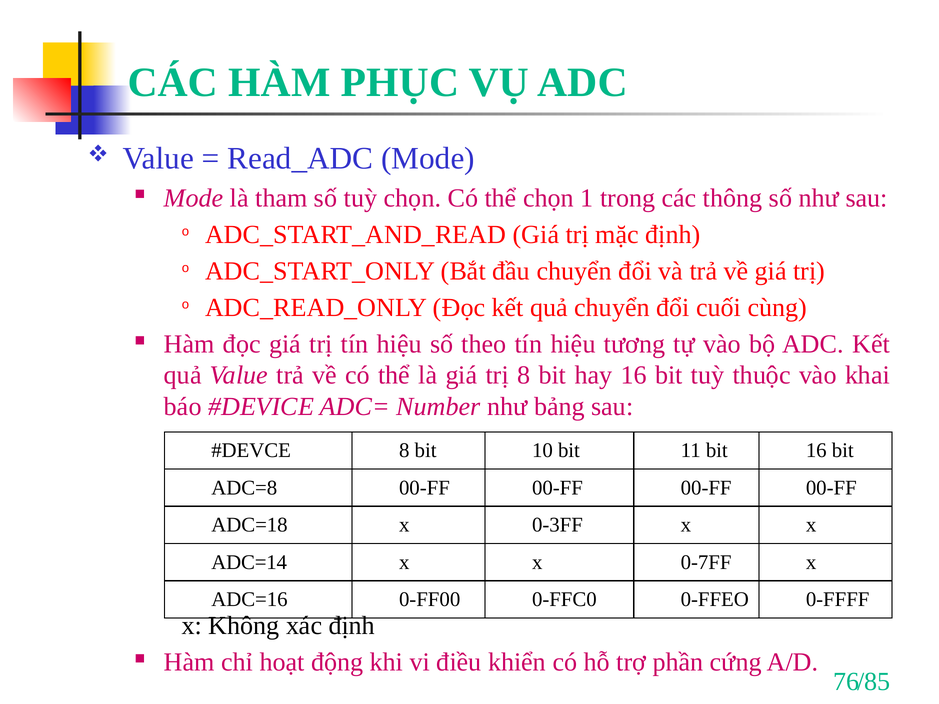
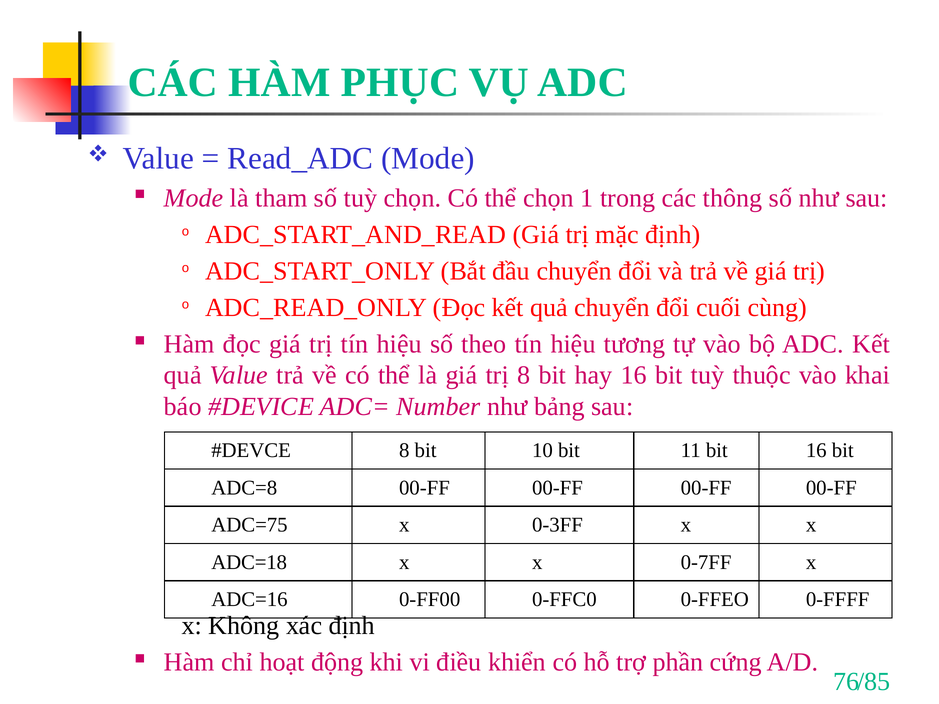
ADC=18: ADC=18 -> ADC=75
ADC=14: ADC=14 -> ADC=18
